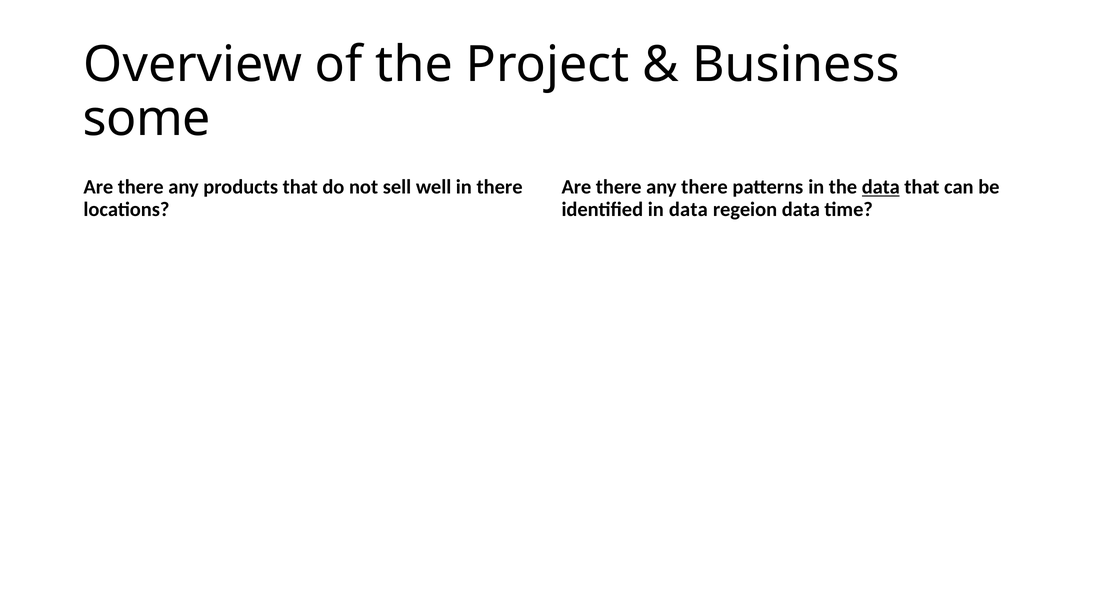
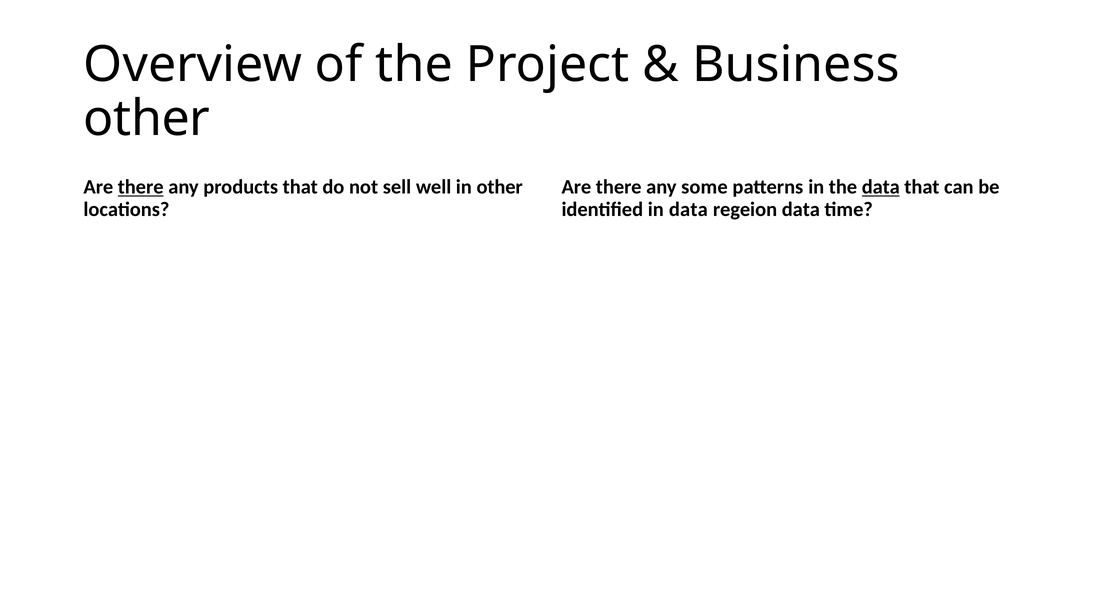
some at (147, 119): some -> other
there at (141, 187) underline: none -> present
in there: there -> other
any there: there -> some
